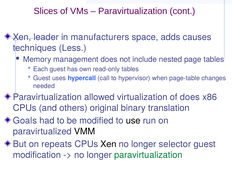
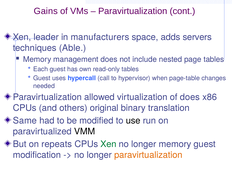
Slices: Slices -> Gains
causes: causes -> servers
Less: Less -> Able
Goals: Goals -> Same
Xen at (108, 144) colour: black -> green
longer selector: selector -> memory
paravirtualization at (148, 155) colour: green -> orange
